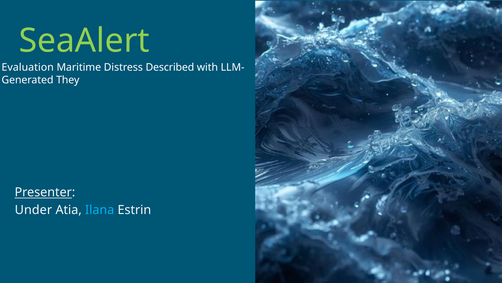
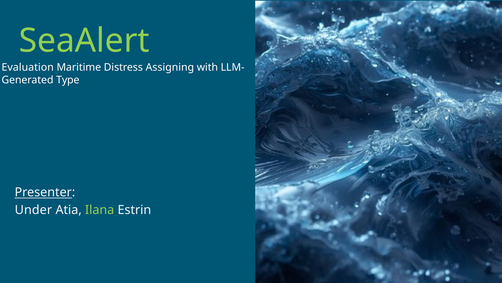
Described: Described -> Assigning
They: They -> Type
Ilana colour: light blue -> light green
